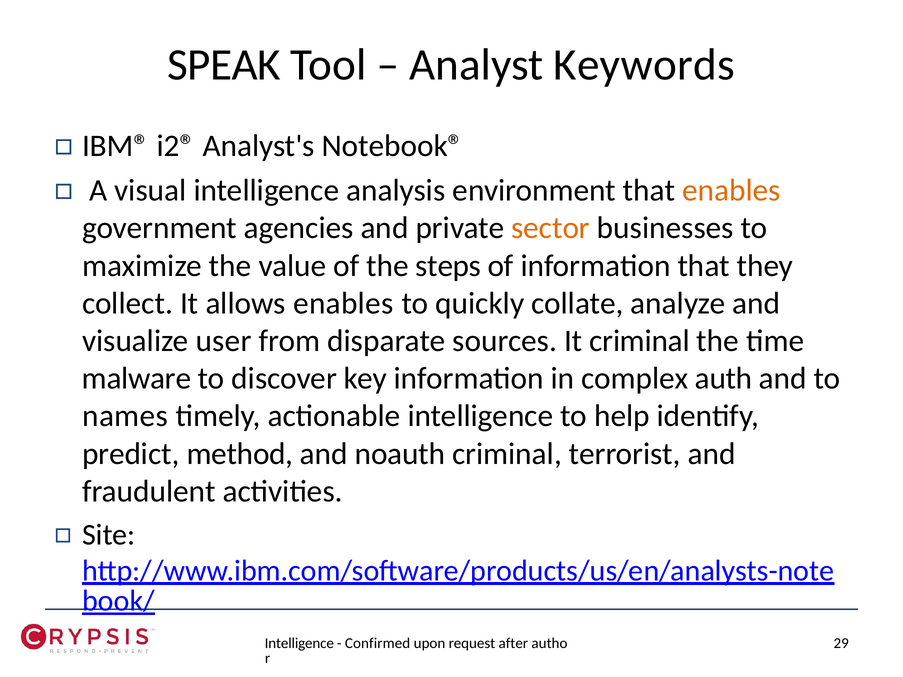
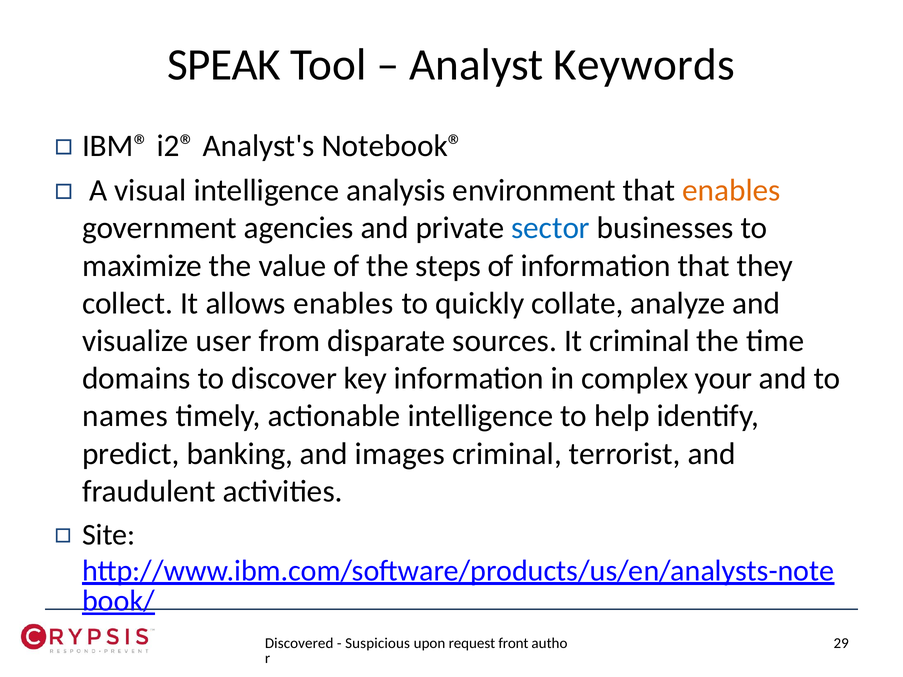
sector colour: orange -> blue
malware: malware -> domains
auth: auth -> your
method: method -> banking
noauth: noauth -> images
Intelligence at (299, 643): Intelligence -> Discovered
Confirmed: Confirmed -> Suspicious
after: after -> front
